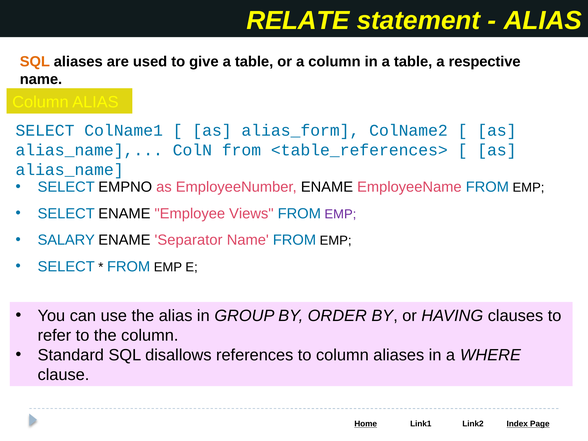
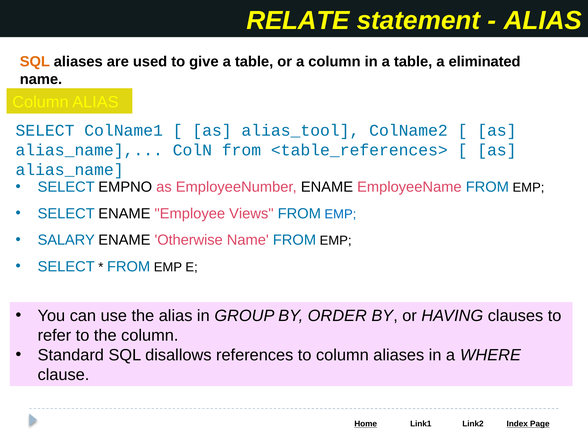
respective: respective -> eliminated
alias_form: alias_form -> alias_tool
EMP at (340, 214) colour: purple -> blue
Separator: Separator -> Otherwise
